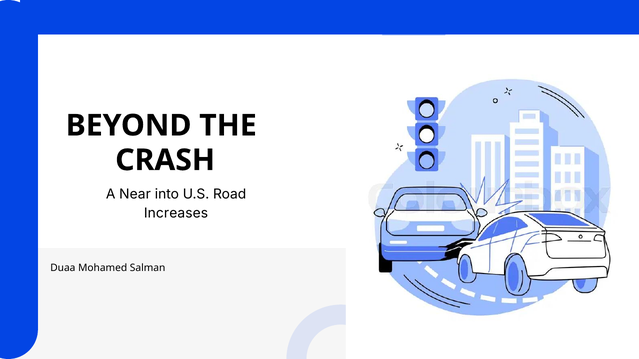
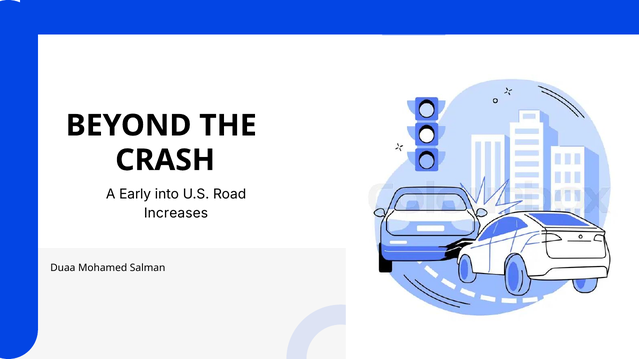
Near: Near -> Early
